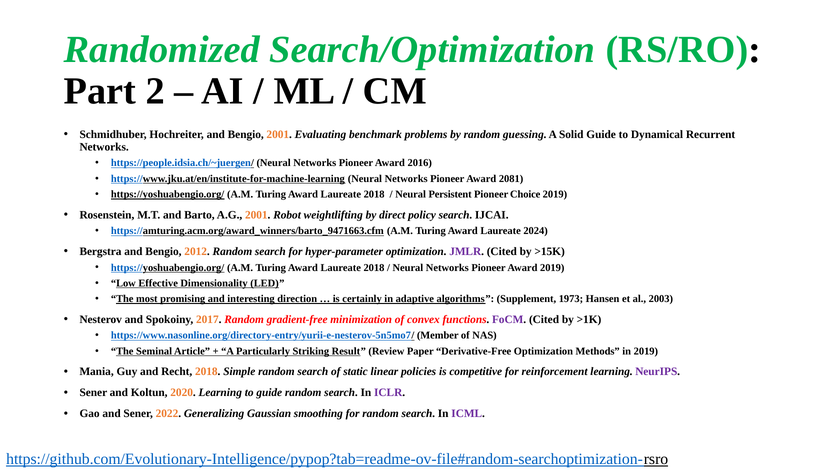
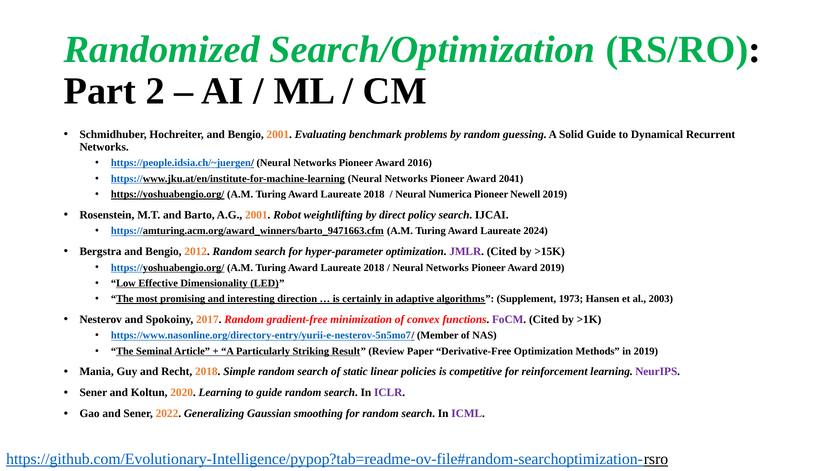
2081: 2081 -> 2041
Persistent: Persistent -> Numerica
Choice: Choice -> Newell
